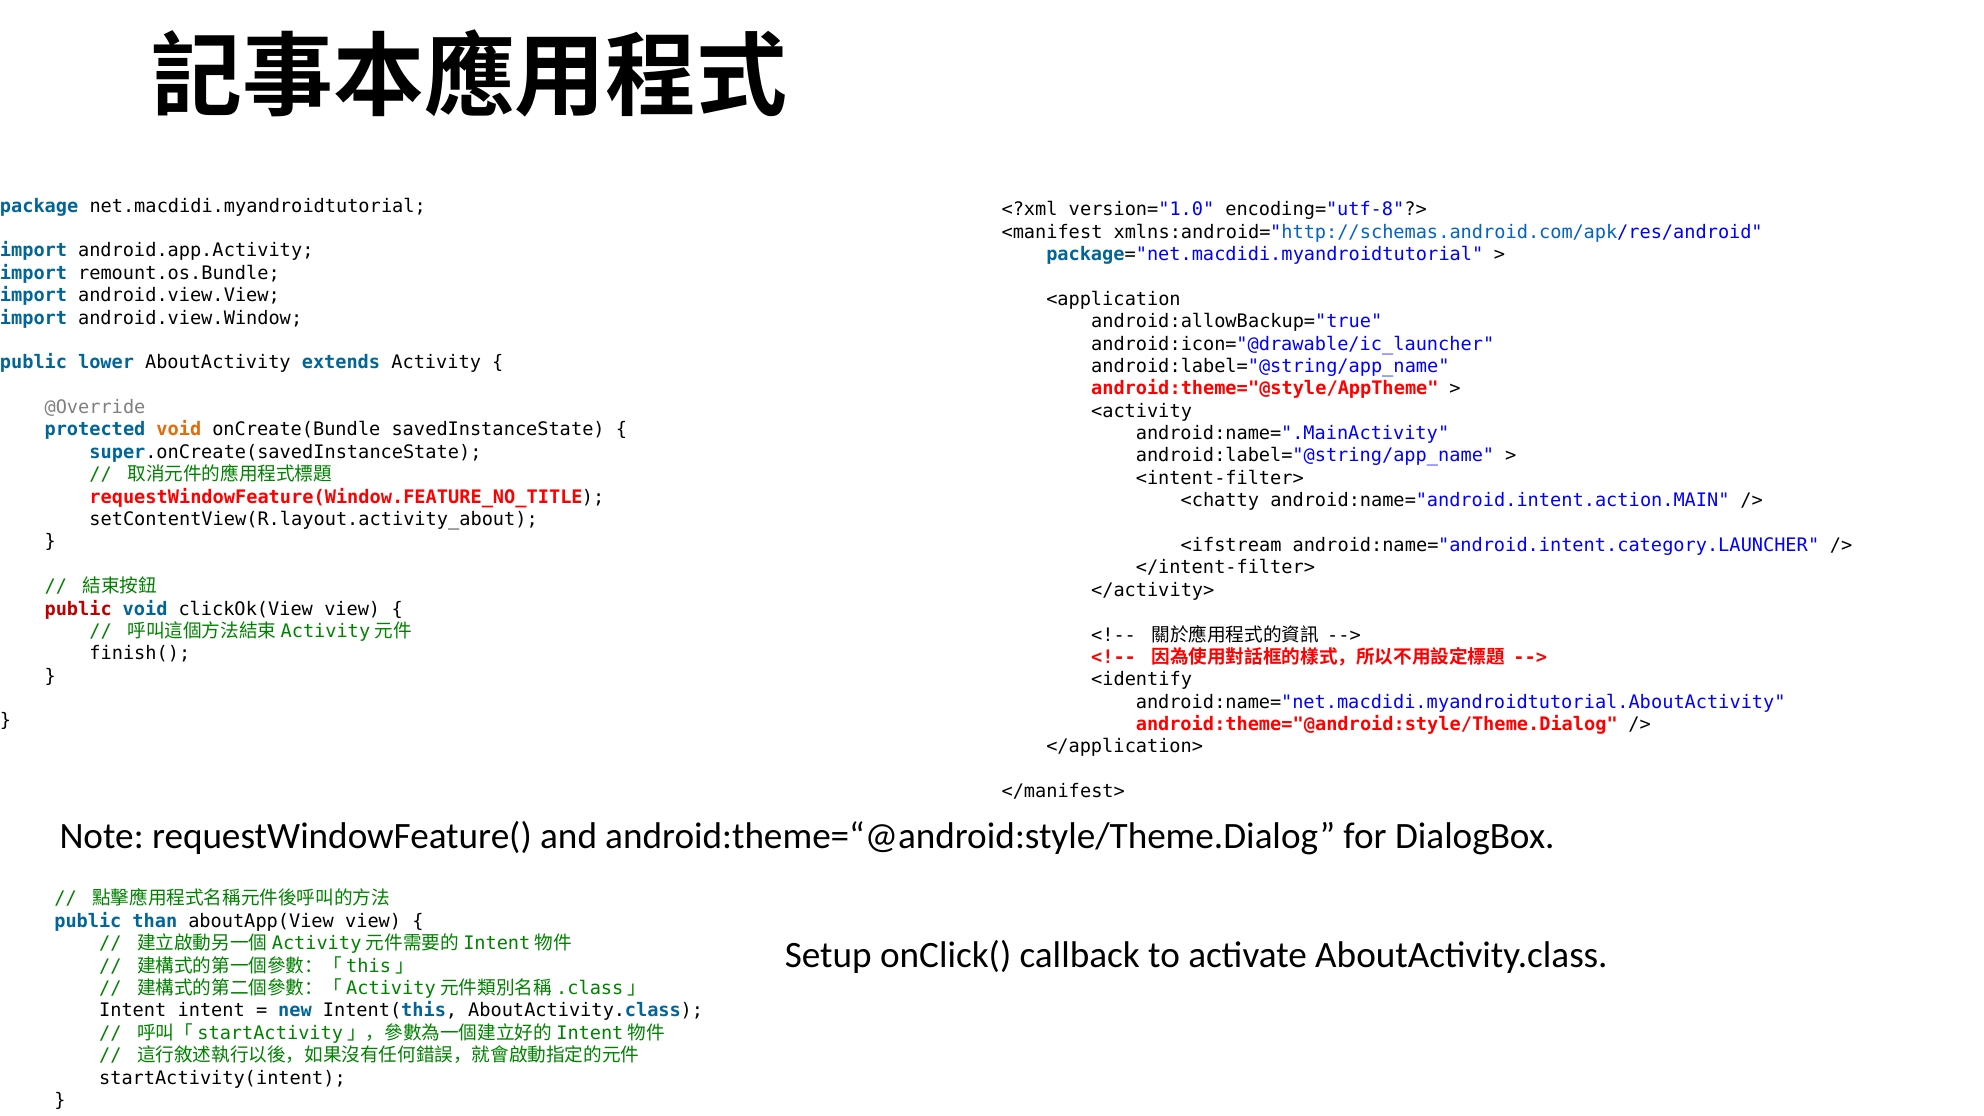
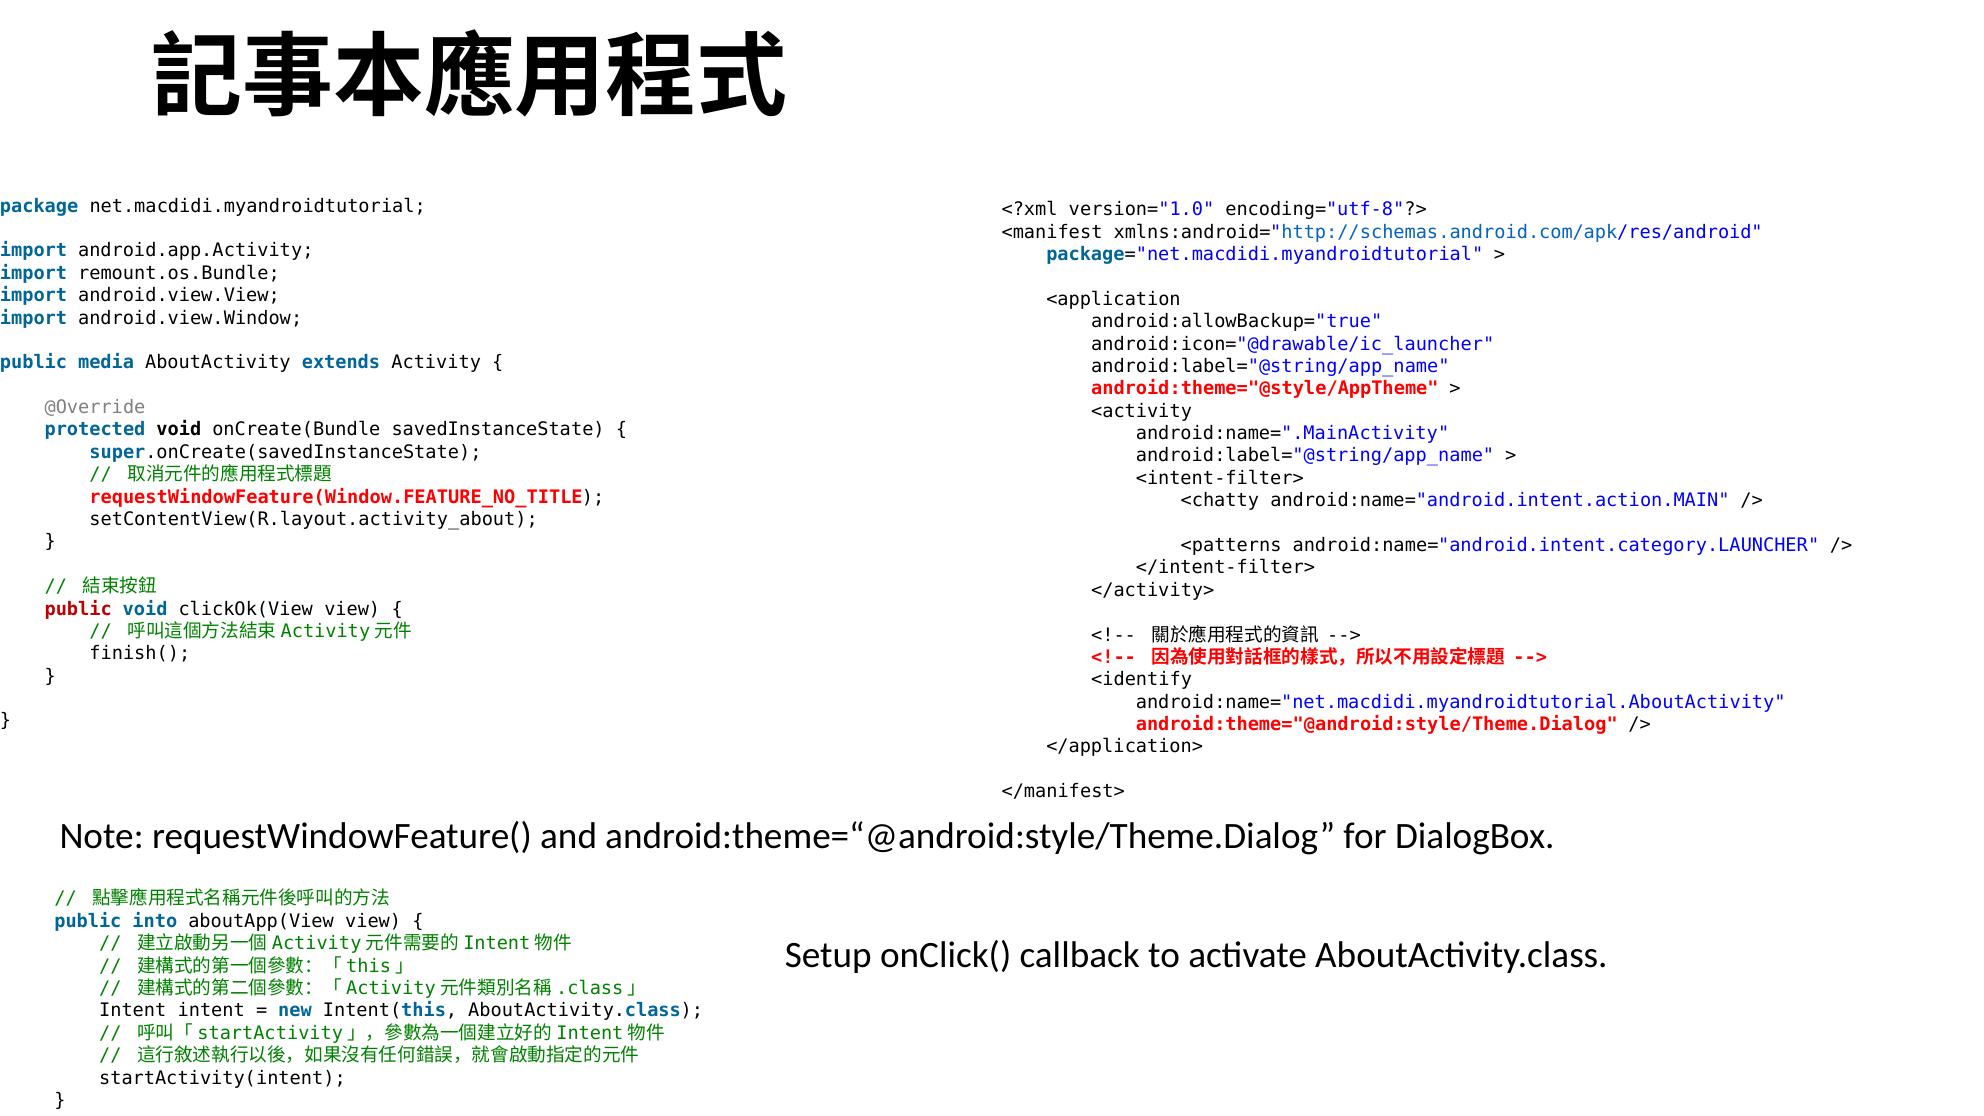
lower: lower -> media
void at (179, 430) colour: orange -> black
<ifstream: <ifstream -> <patterns
than: than -> into
